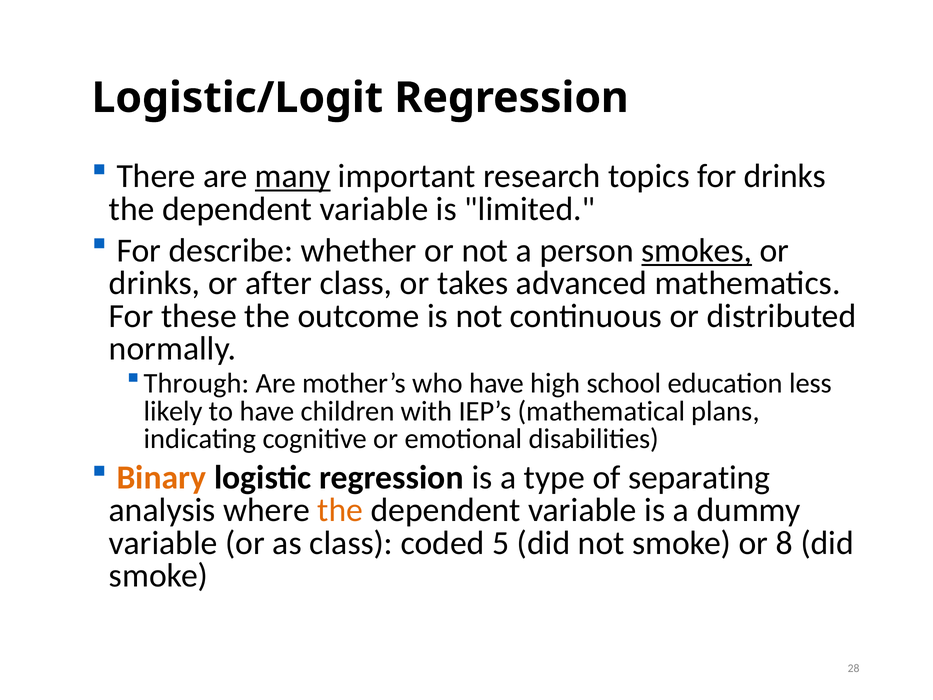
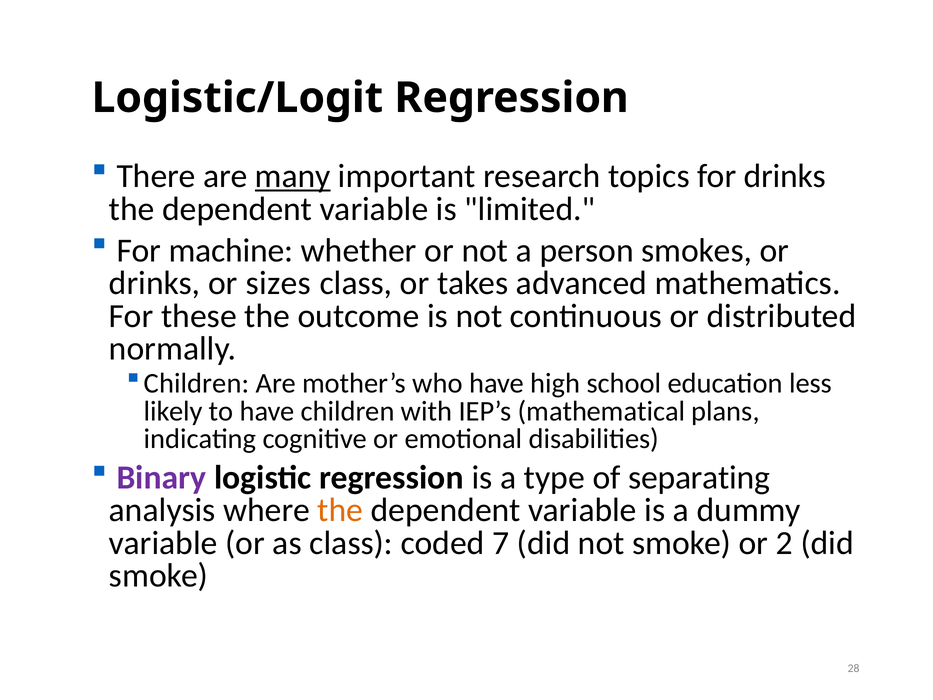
describe: describe -> machine
smokes underline: present -> none
after: after -> sizes
Through at (197, 383): Through -> Children
Binary colour: orange -> purple
5: 5 -> 7
8: 8 -> 2
